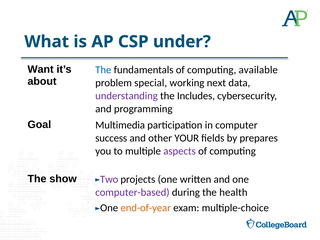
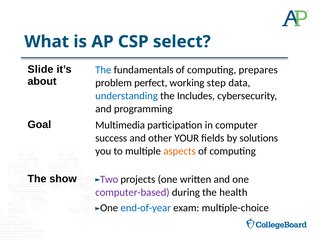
under: under -> select
Want: Want -> Slide
available: available -> prepares
special: special -> perfect
next: next -> step
understanding colour: purple -> blue
prepares: prepares -> solutions
aspects colour: purple -> orange
end-of-year colour: orange -> blue
